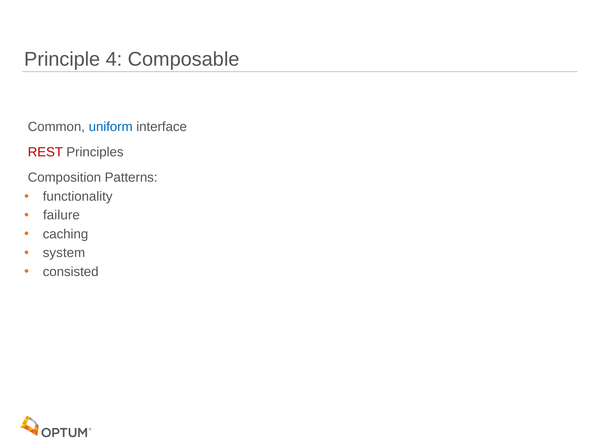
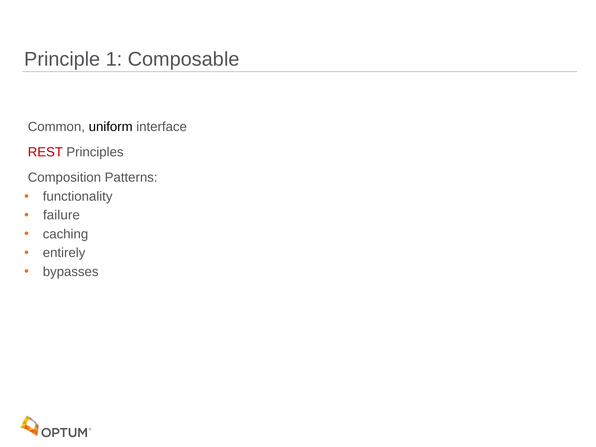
4: 4 -> 1
uniform colour: blue -> black
system: system -> entirely
consisted: consisted -> bypasses
